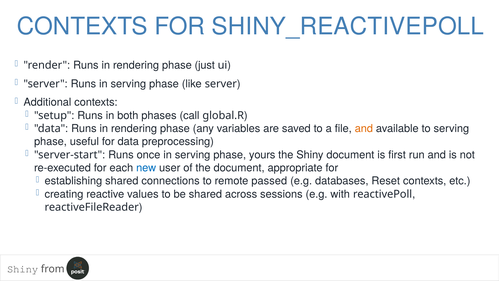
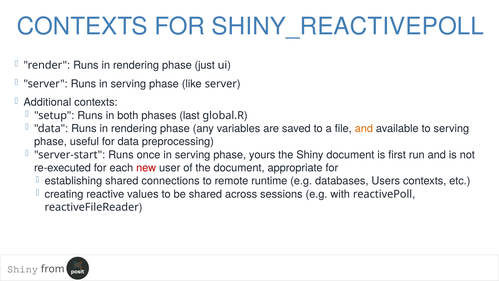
call: call -> last
new colour: blue -> red
passed: passed -> runtime
Reset: Reset -> Users
